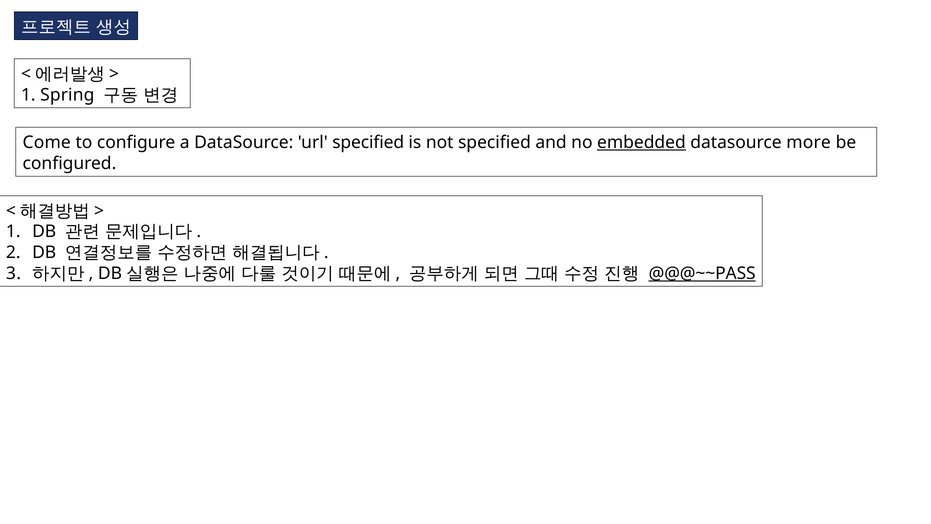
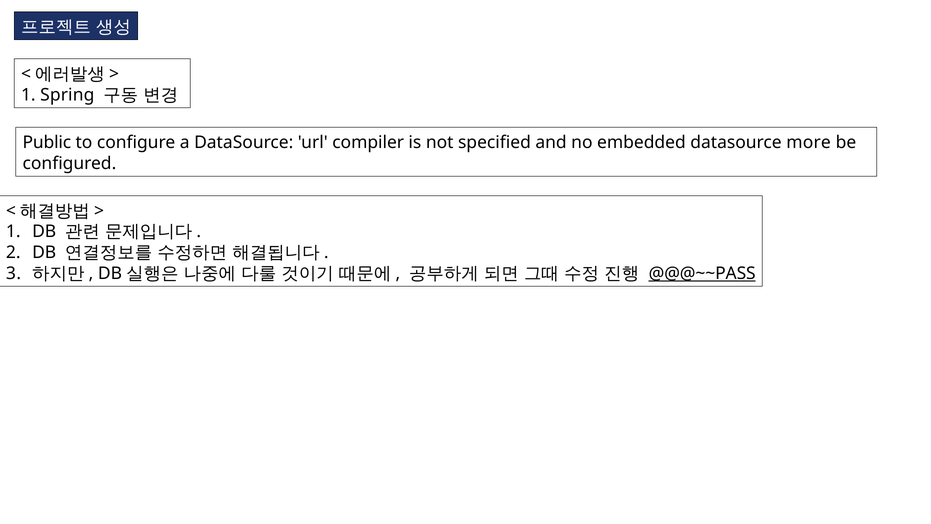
Come: Come -> Public
url specified: specified -> compiler
embedded underline: present -> none
